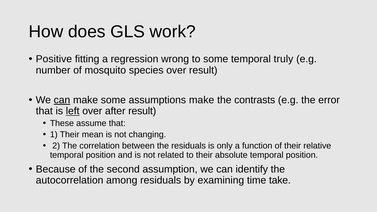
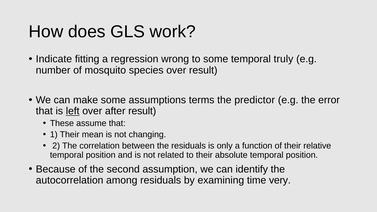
Positive: Positive -> Indicate
can at (62, 100) underline: present -> none
assumptions make: make -> terms
contrasts: contrasts -> predictor
take: take -> very
